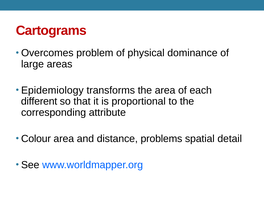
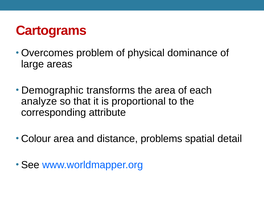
Epidemiology: Epidemiology -> Demographic
different: different -> analyze
